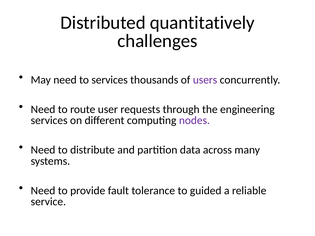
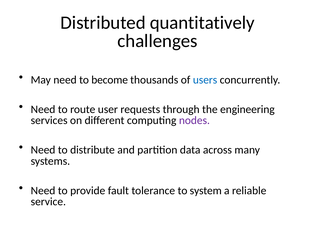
to services: services -> become
users colour: purple -> blue
guided: guided -> system
